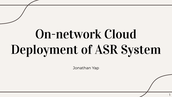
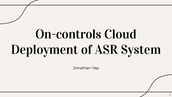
On-network: On-network -> On-controls
